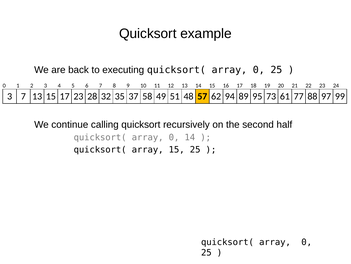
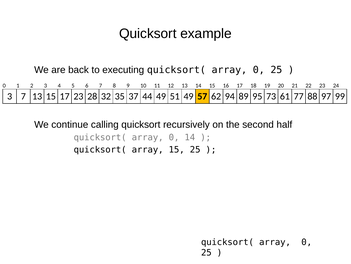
58: 58 -> 44
51 48: 48 -> 49
